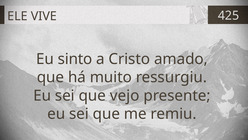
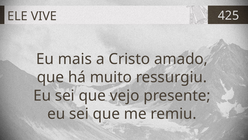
sinto: sinto -> mais
